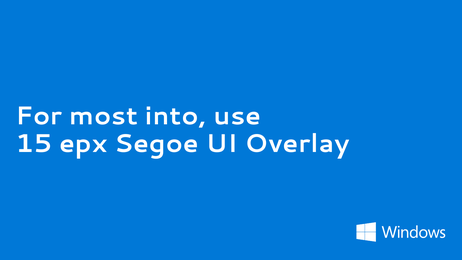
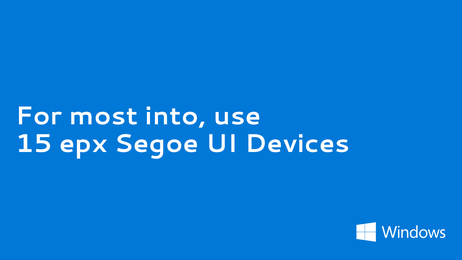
Overlay: Overlay -> Devices
